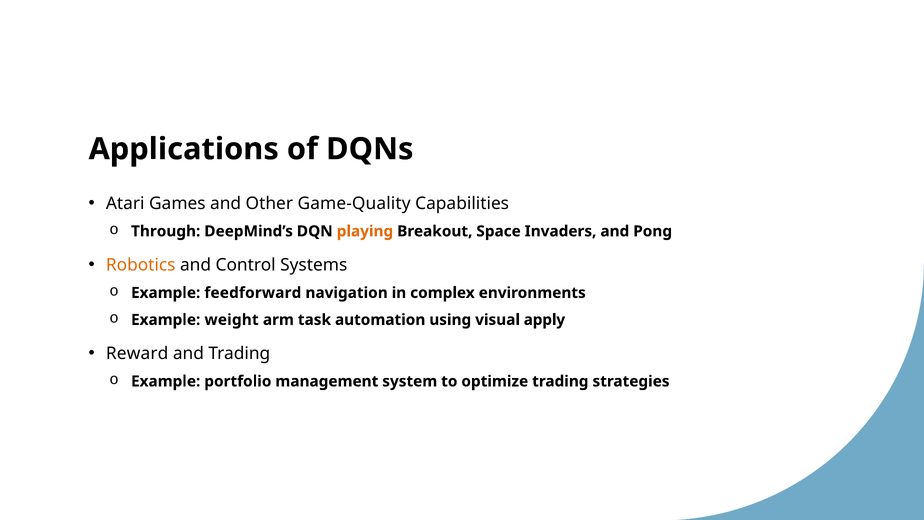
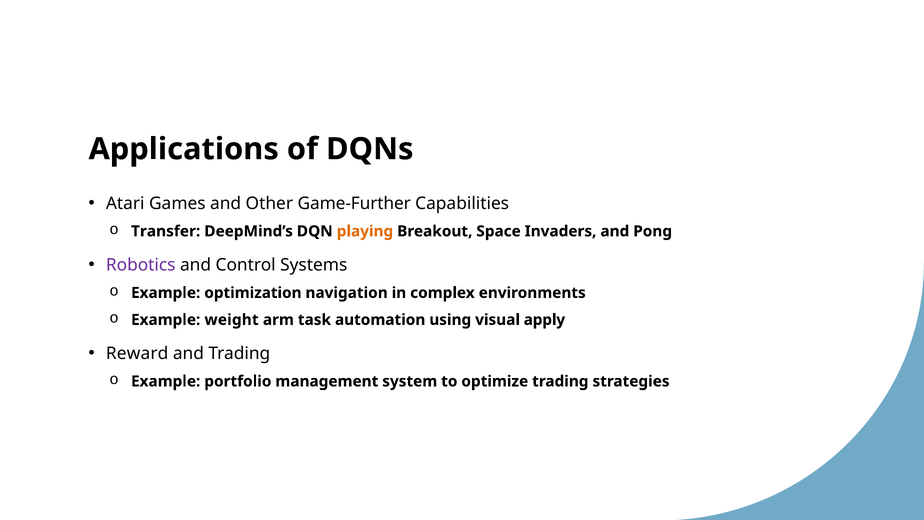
Game-Quality: Game-Quality -> Game-Further
Through: Through -> Transfer
Robotics colour: orange -> purple
feedforward: feedforward -> optimization
